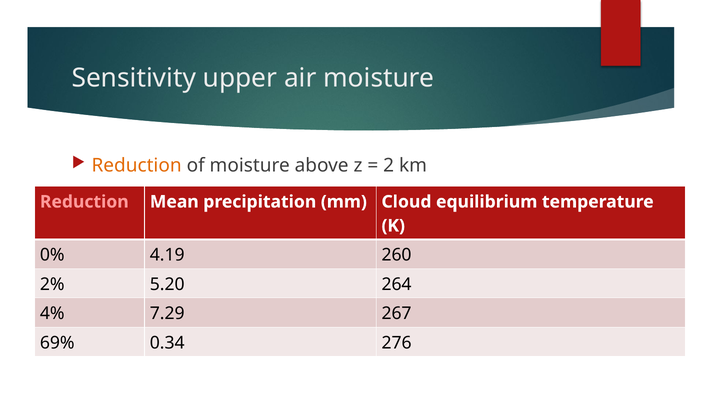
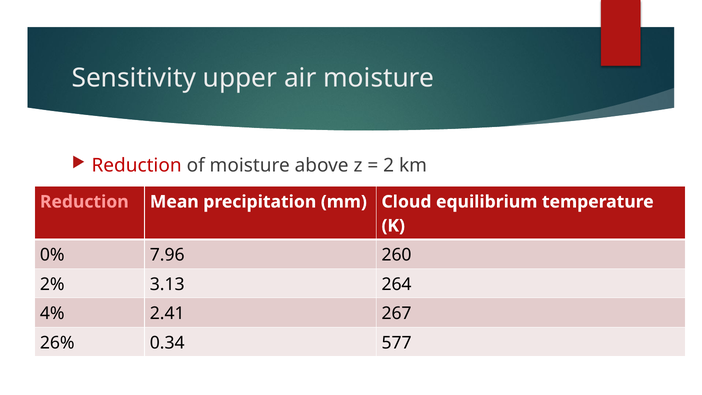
Reduction at (137, 165) colour: orange -> red
4.19: 4.19 -> 7.96
5.20: 5.20 -> 3.13
7.29: 7.29 -> 2.41
69%: 69% -> 26%
276: 276 -> 577
